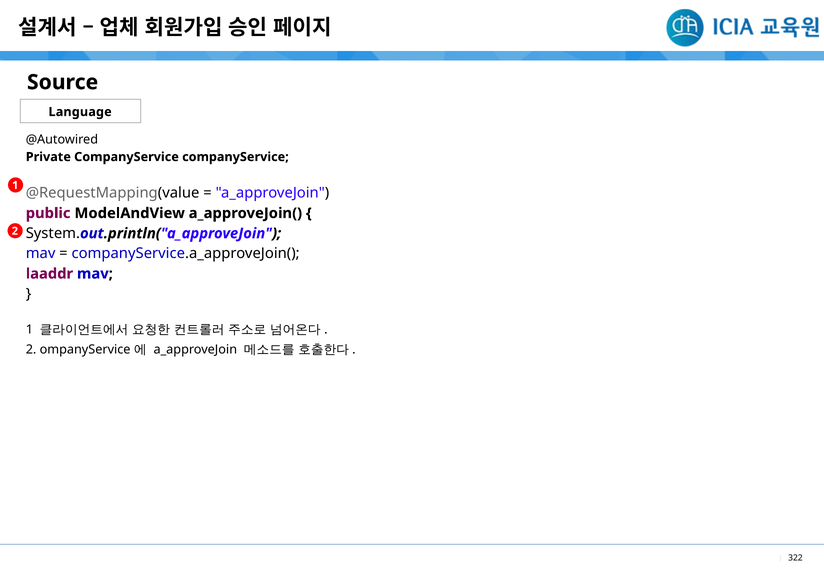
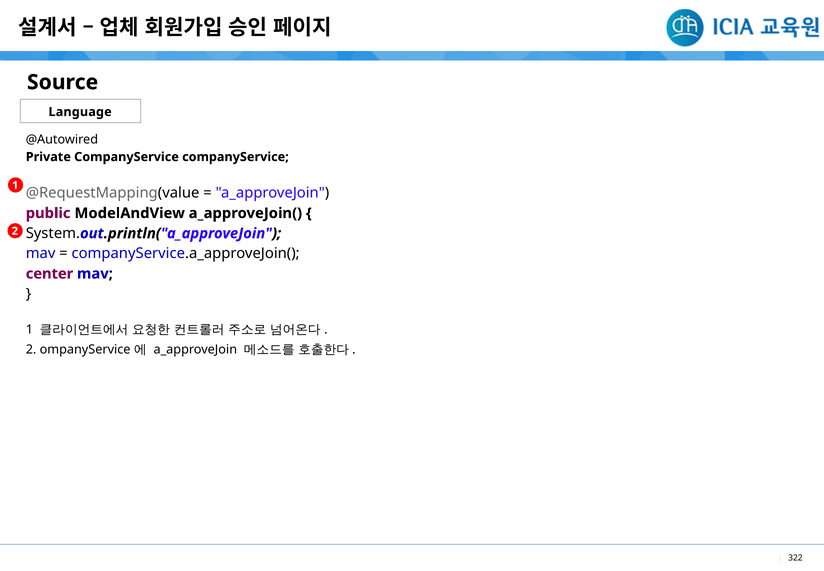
laaddr: laaddr -> center
